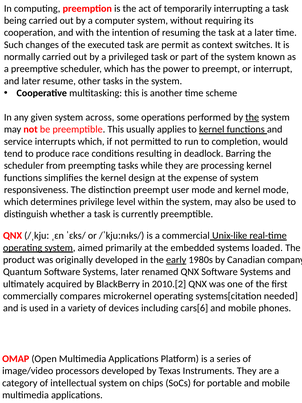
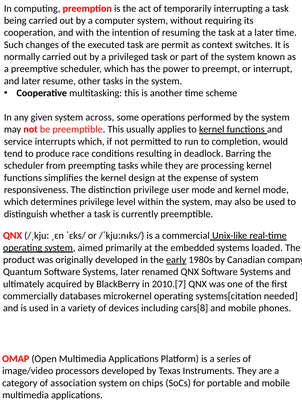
the at (252, 117) underline: present -> none
distinction preempt: preempt -> privilege
2010.[2: 2010.[2 -> 2010.[7
compares: compares -> databases
cars[6: cars[6 -> cars[8
intellectual: intellectual -> association
